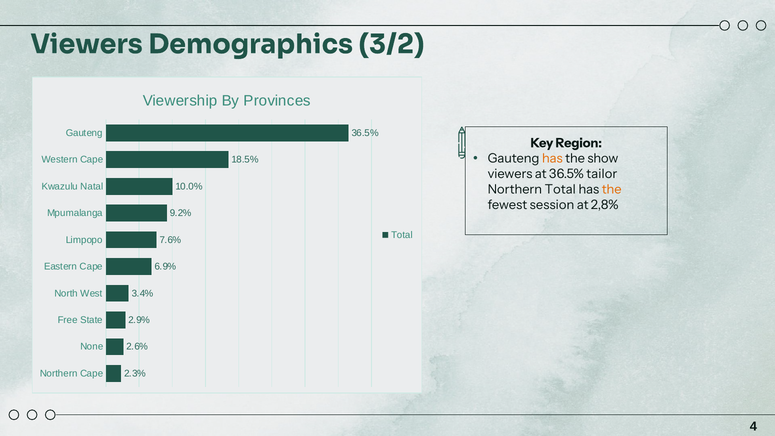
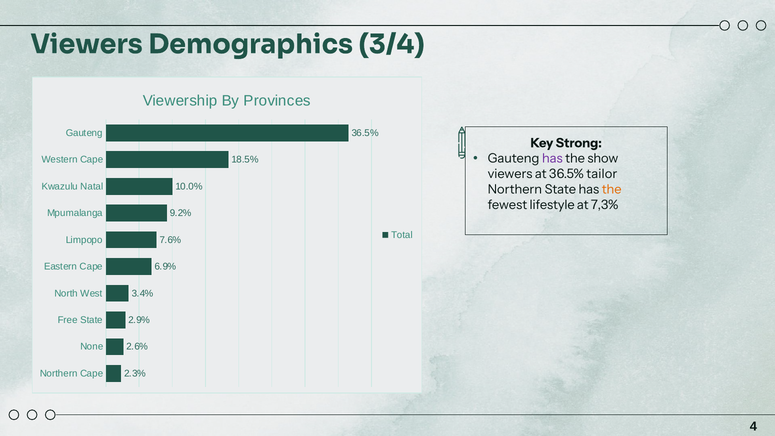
3/2: 3/2 -> 3/4
Region: Region -> Strong
has at (552, 158) colour: orange -> purple
Northern Total: Total -> State
session: session -> lifestyle
2,8%: 2,8% -> 7,3%
